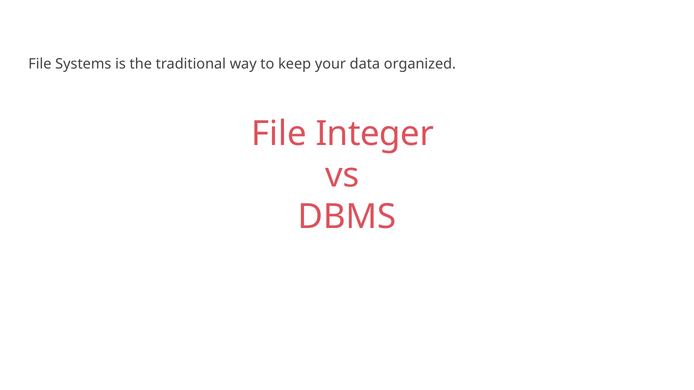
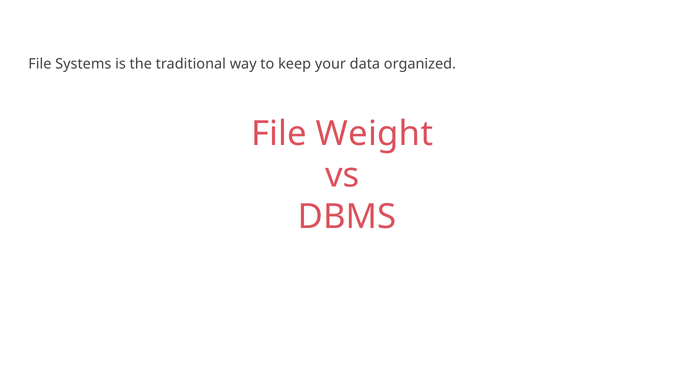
Integer: Integer -> Weight
